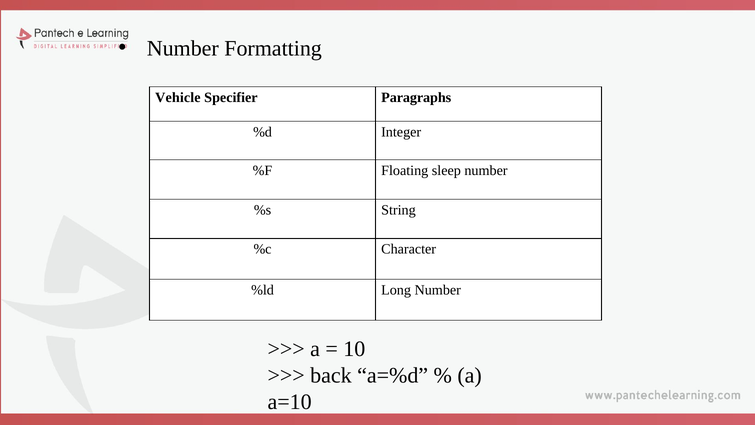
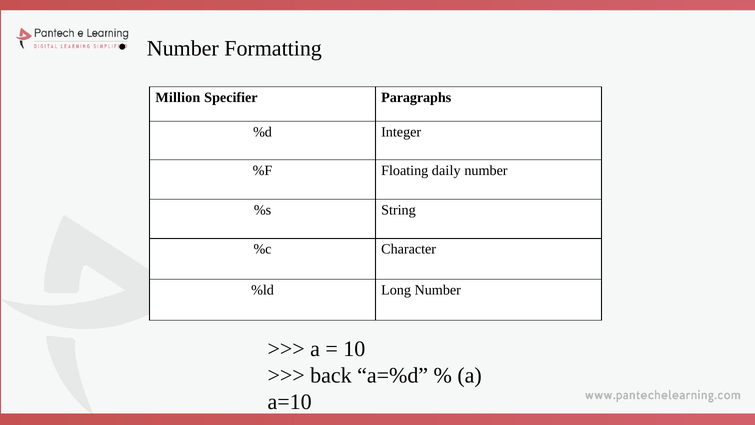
Vehicle: Vehicle -> Million
sleep: sleep -> daily
